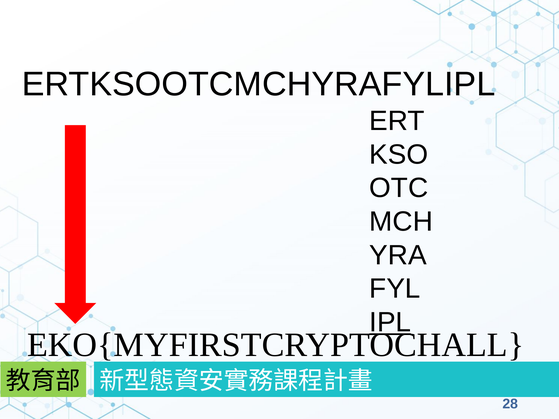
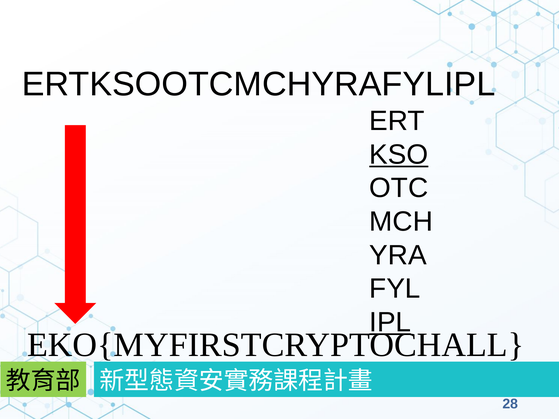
KSO underline: none -> present
